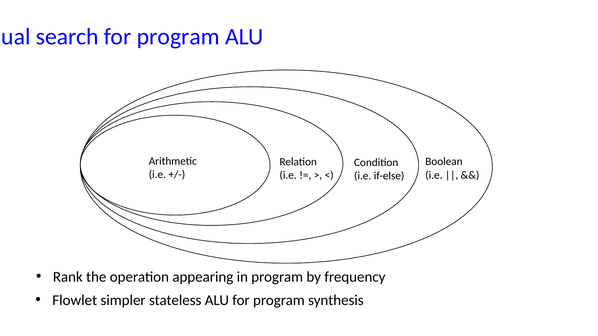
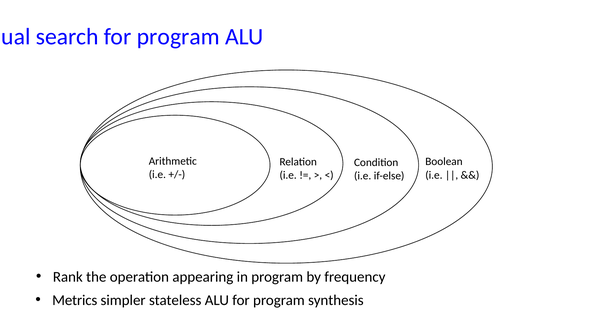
Flowlet: Flowlet -> Metrics
